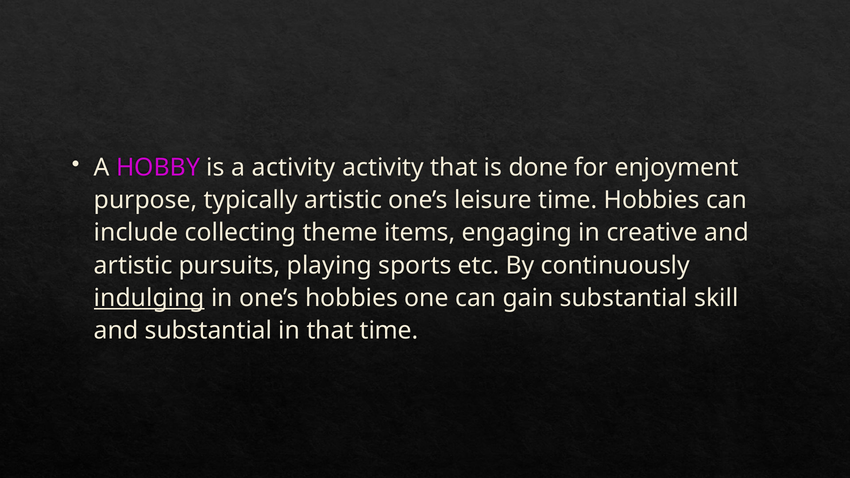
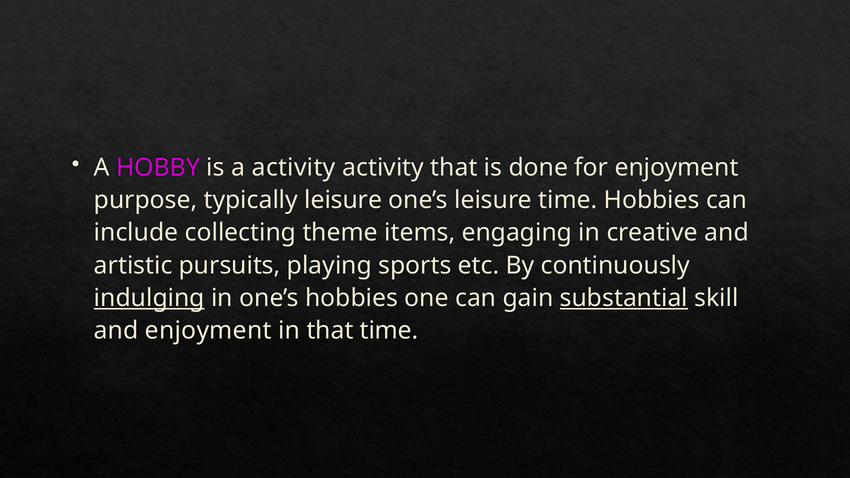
typically artistic: artistic -> leisure
substantial at (624, 298) underline: none -> present
and substantial: substantial -> enjoyment
